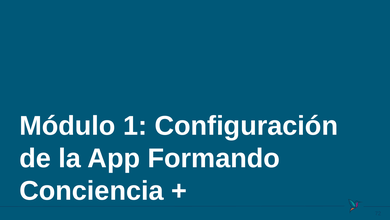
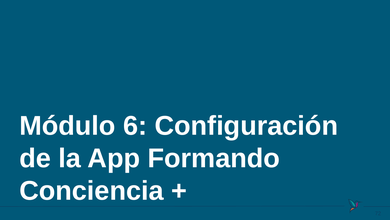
1: 1 -> 6
